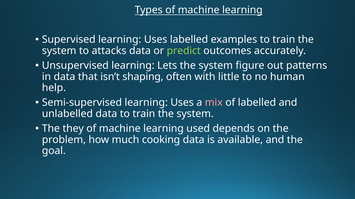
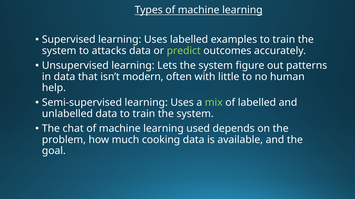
shaping: shaping -> modern
mix colour: pink -> light green
they: they -> chat
